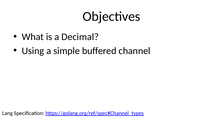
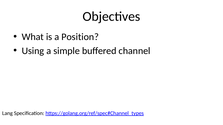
Decimal: Decimal -> Position
